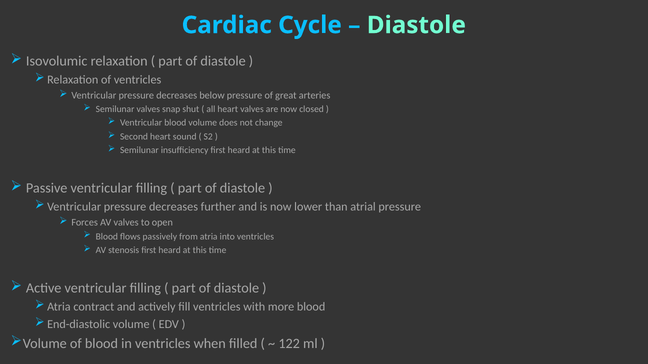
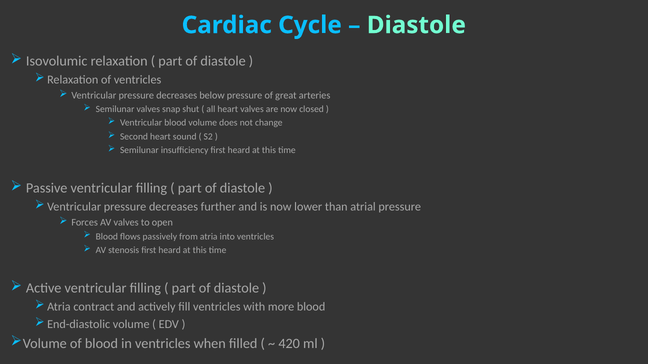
122: 122 -> 420
